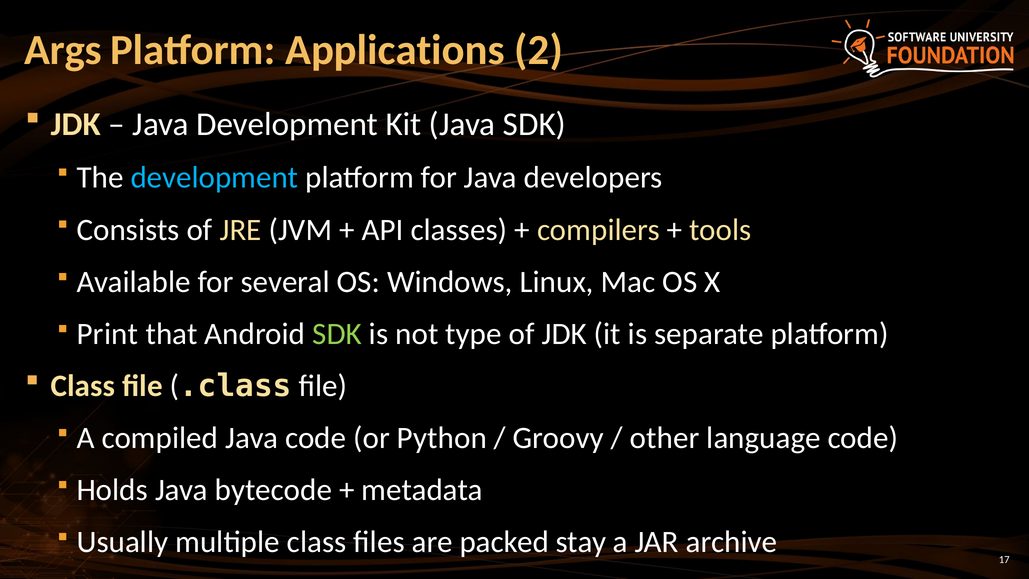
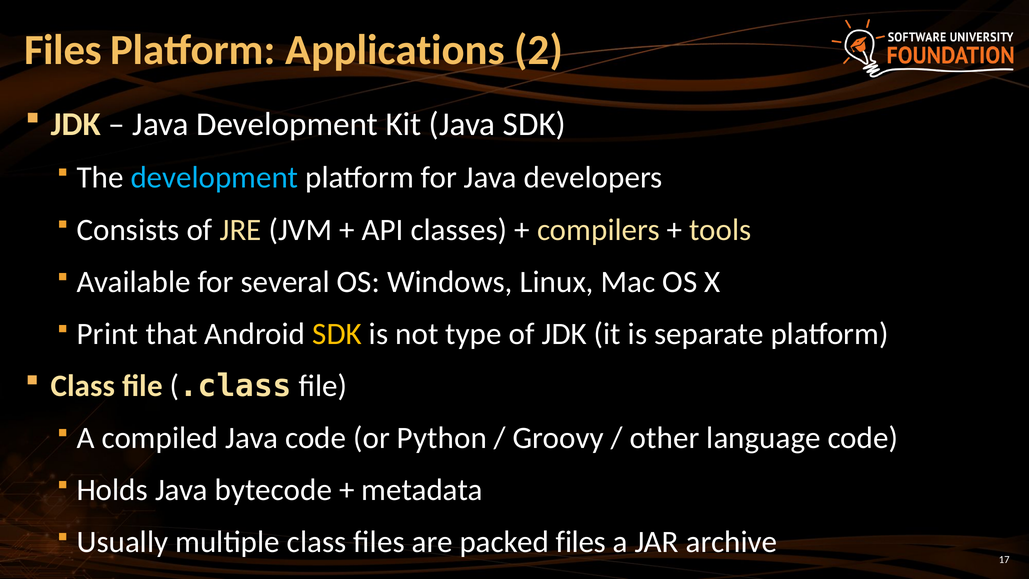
Args at (63, 50): Args -> Files
SDK at (337, 334) colour: light green -> yellow
packed stay: stay -> files
